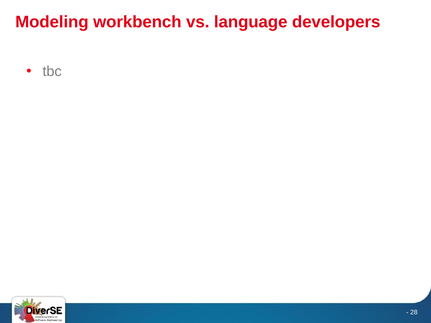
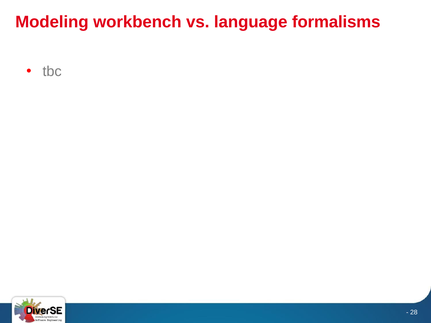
developers: developers -> formalisms
